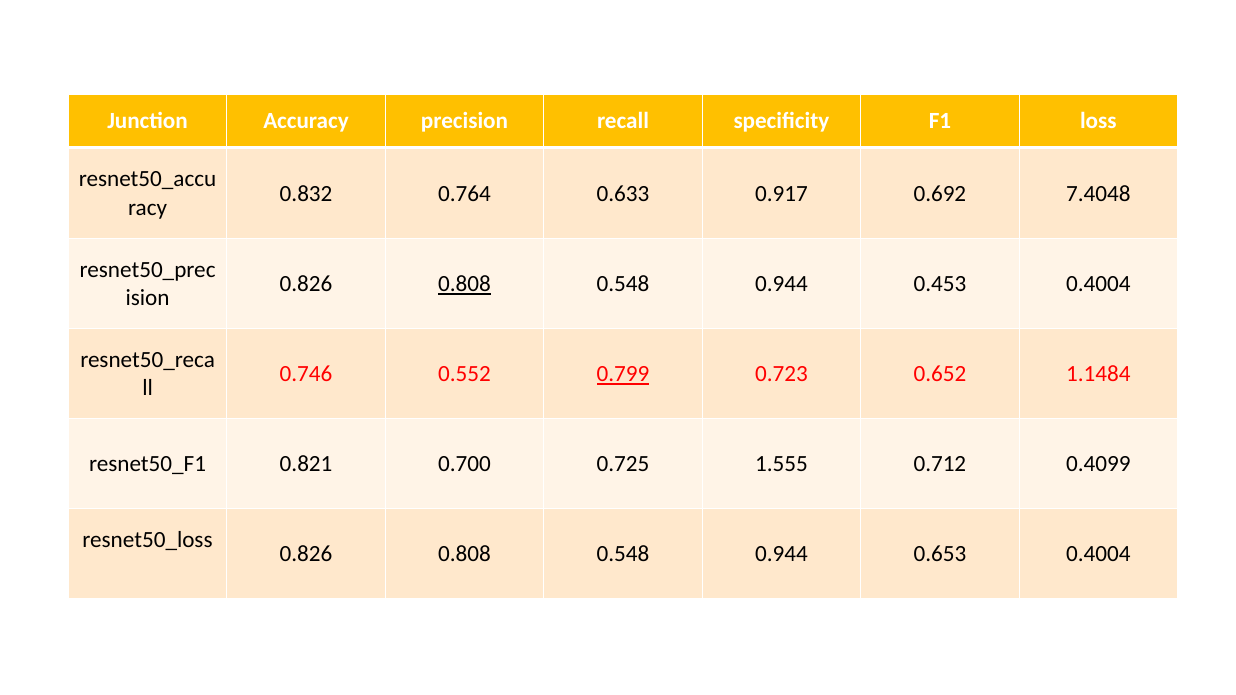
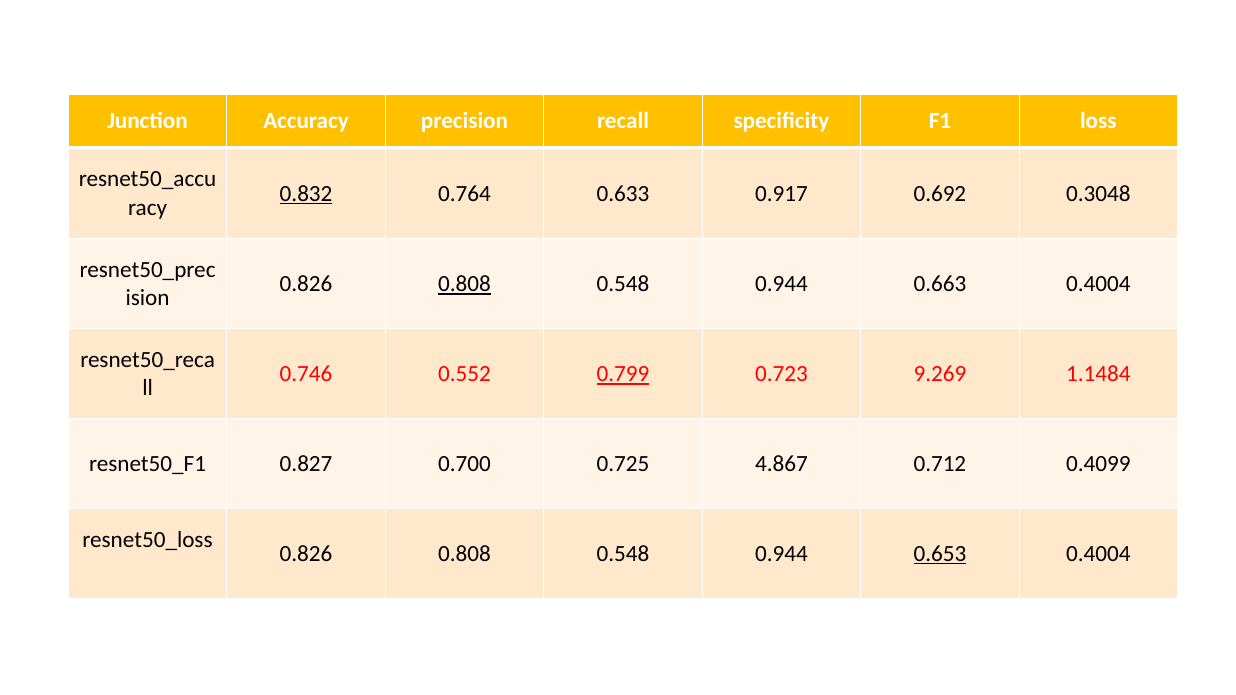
0.832 underline: none -> present
7.4048: 7.4048 -> 0.3048
0.453: 0.453 -> 0.663
0.652: 0.652 -> 9.269
0.821: 0.821 -> 0.827
1.555: 1.555 -> 4.867
0.653 underline: none -> present
